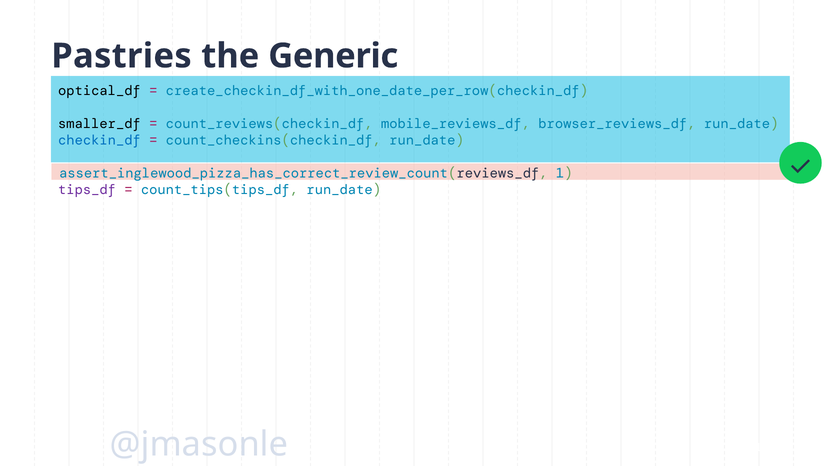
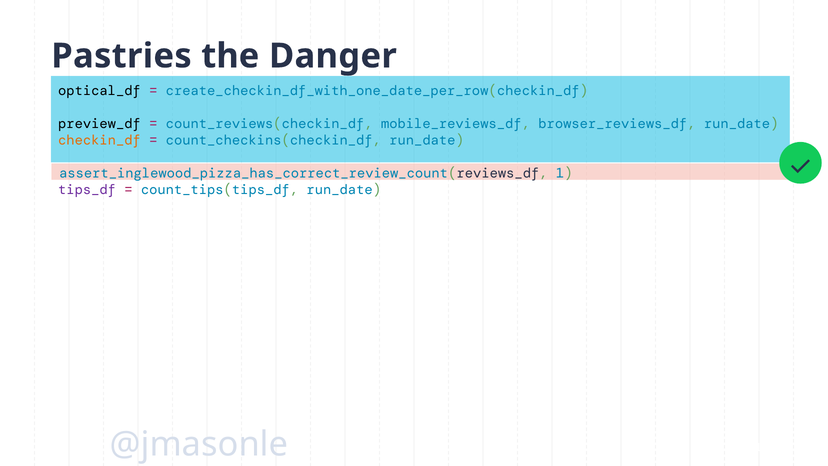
Generic: Generic -> Danger
smaller_df: smaller_df -> preview_df
checkin_df colour: blue -> orange
